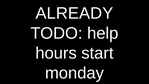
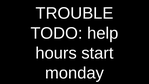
ALREADY: ALREADY -> TROUBLE
